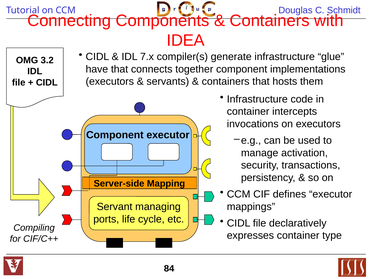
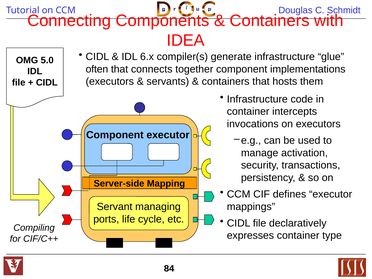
7.x: 7.x -> 6.x
3.2: 3.2 -> 5.0
have: have -> often
